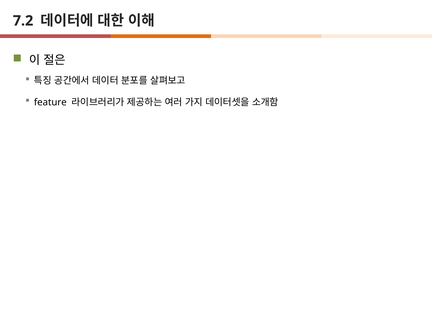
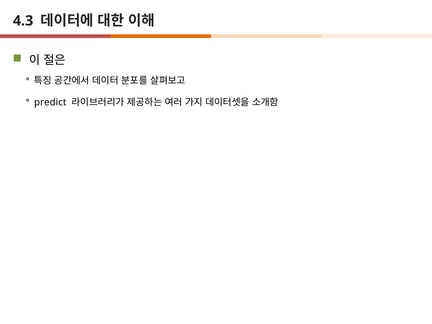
7.2: 7.2 -> 4.3
feature: feature -> predict
